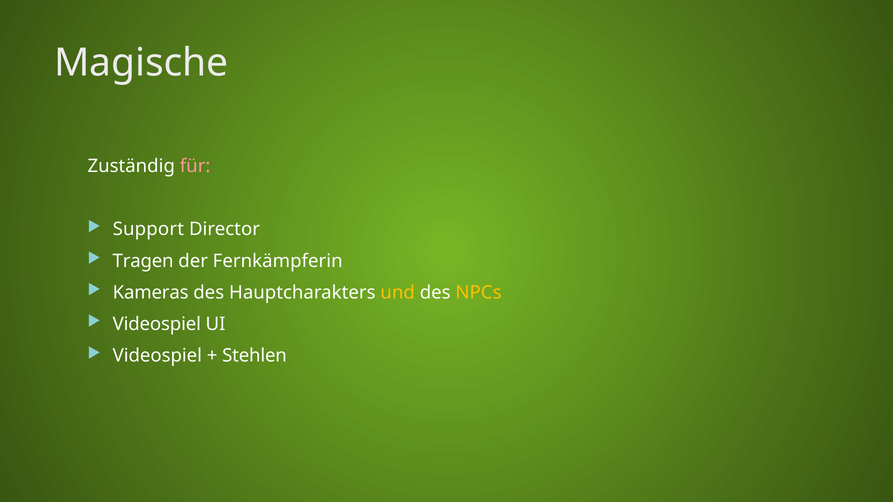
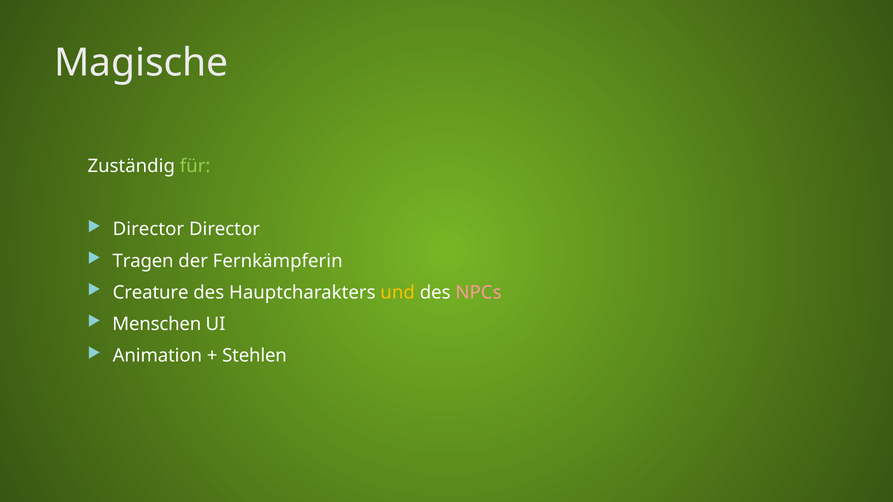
für colour: pink -> light green
Support at (148, 229): Support -> Director
Kameras: Kameras -> Creature
NPCs colour: yellow -> pink
Videospiel at (157, 324): Videospiel -> Menschen
Videospiel at (157, 356): Videospiel -> Animation
